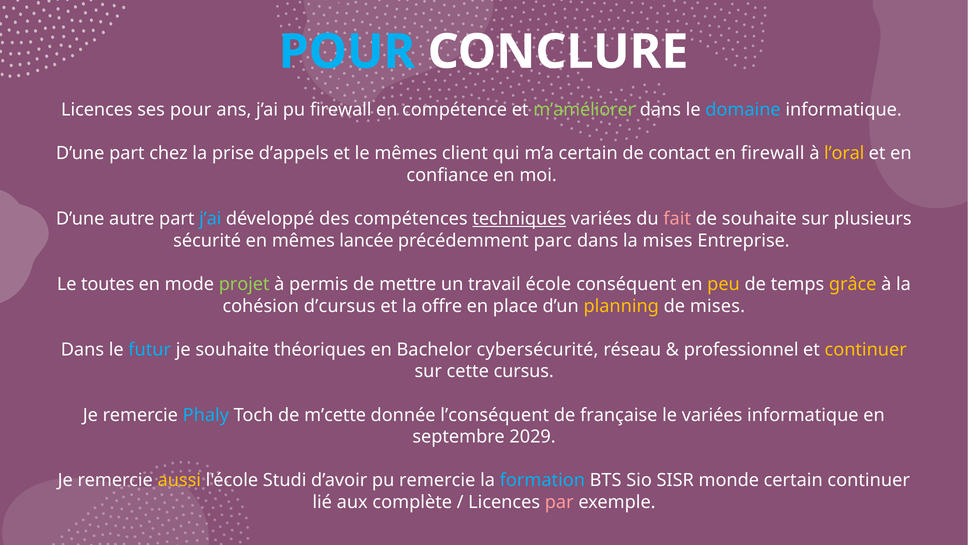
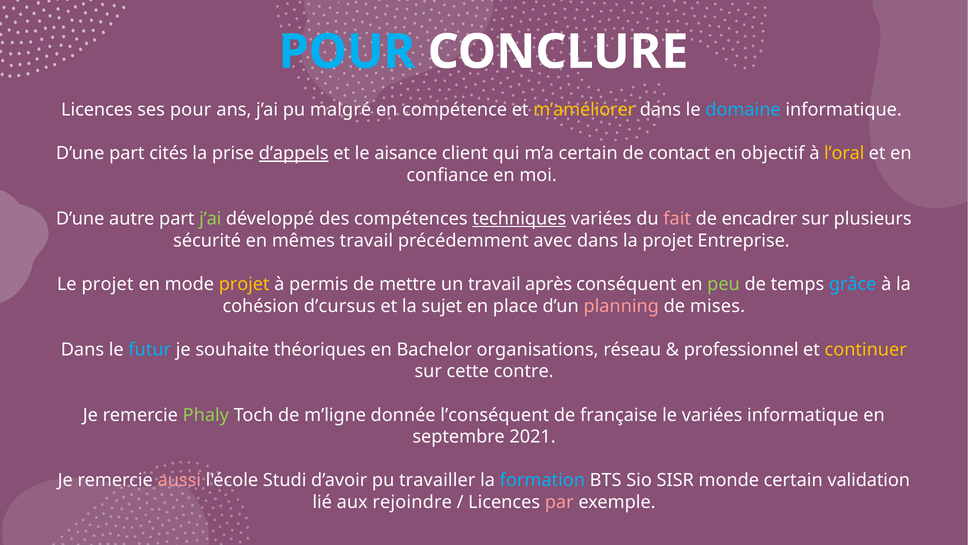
pu firewall: firewall -> malgré
m’améliorer colour: light green -> yellow
chez: chez -> cités
d’appels underline: none -> present
le mêmes: mêmes -> aisance
en firewall: firewall -> objectif
j’ai at (210, 219) colour: light blue -> light green
de souhaite: souhaite -> encadrer
mêmes lancée: lancée -> travail
parc: parc -> avec
la mises: mises -> projet
Le toutes: toutes -> projet
projet at (244, 284) colour: light green -> yellow
école: école -> après
peu colour: yellow -> light green
grâce colour: yellow -> light blue
offre: offre -> sujet
planning colour: yellow -> pink
cybersécurité: cybersécurité -> organisations
cursus: cursus -> contre
Phaly colour: light blue -> light green
m’cette: m’cette -> m’ligne
2029: 2029 -> 2021
aussi colour: yellow -> pink
pu remercie: remercie -> travailler
certain continuer: continuer -> validation
complète: complète -> rejoindre
